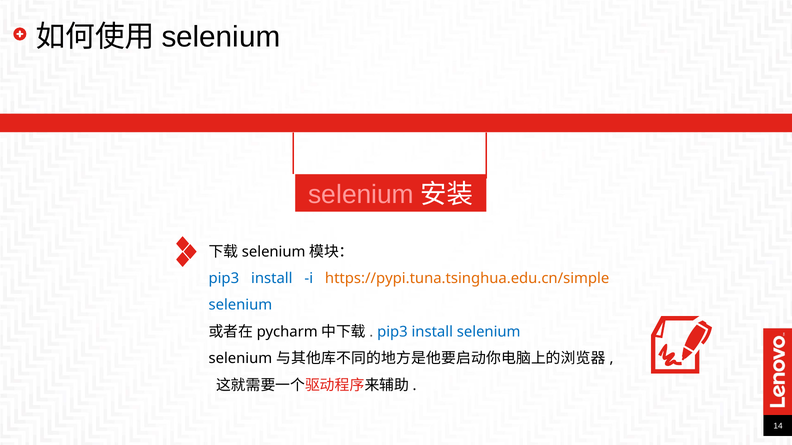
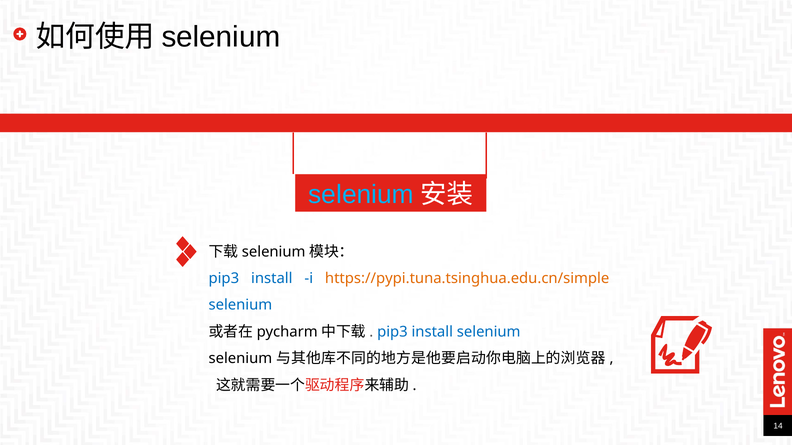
selenium at (361, 195) colour: pink -> light blue
